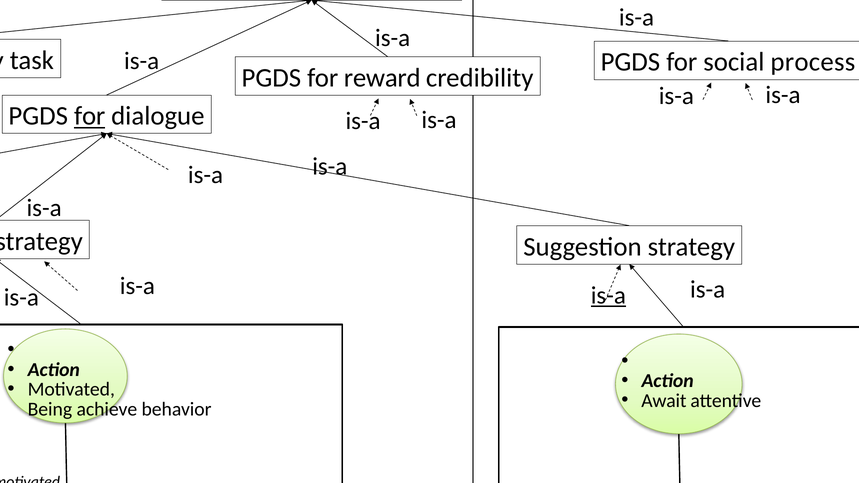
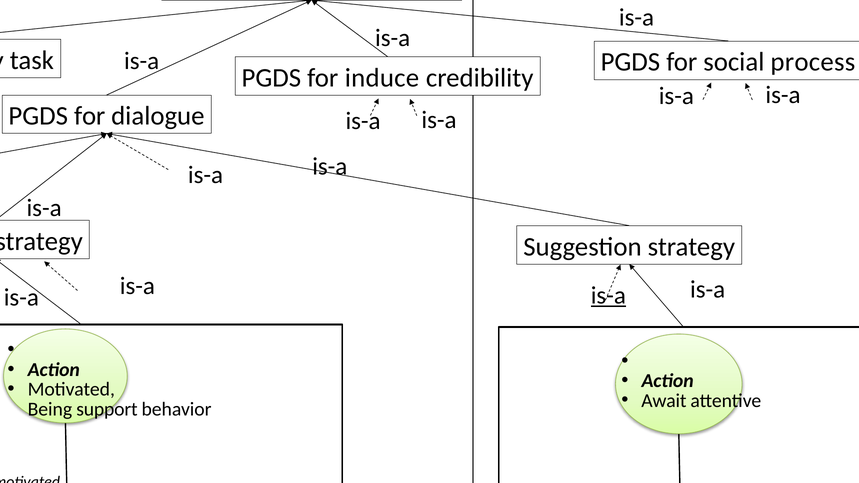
for reward: reward -> induce
for at (90, 116) underline: present -> none
achieve: achieve -> support
